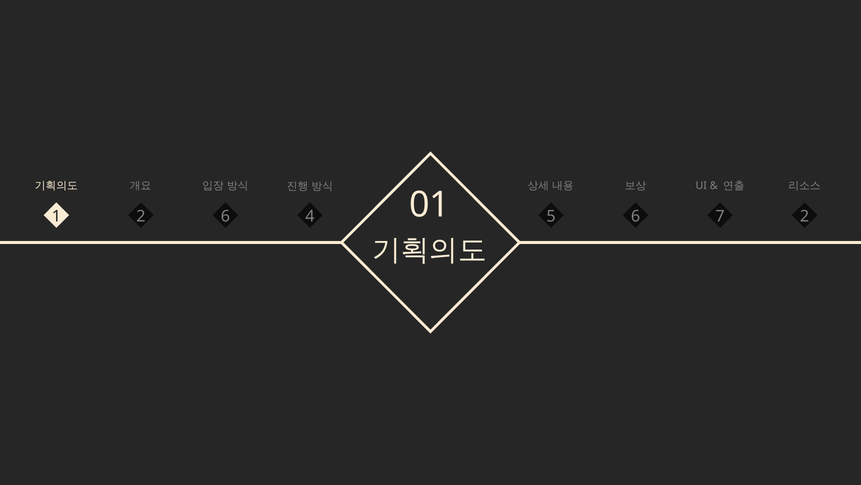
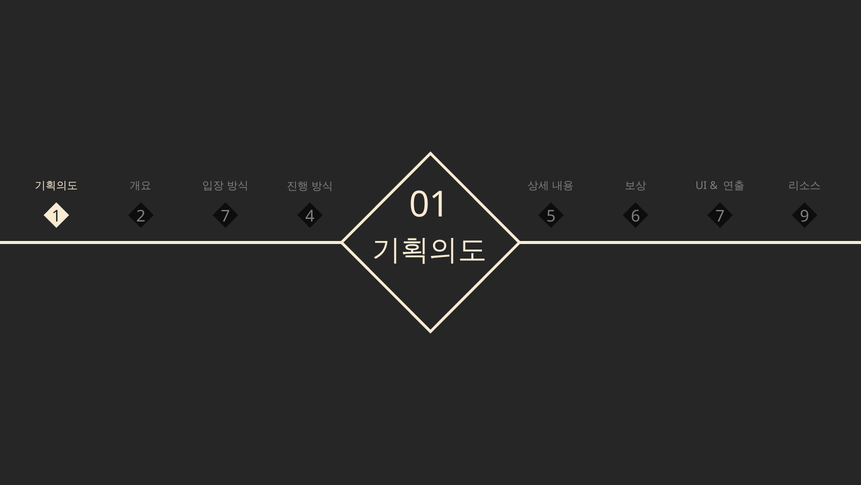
2 6: 6 -> 7
4 2: 2 -> 9
